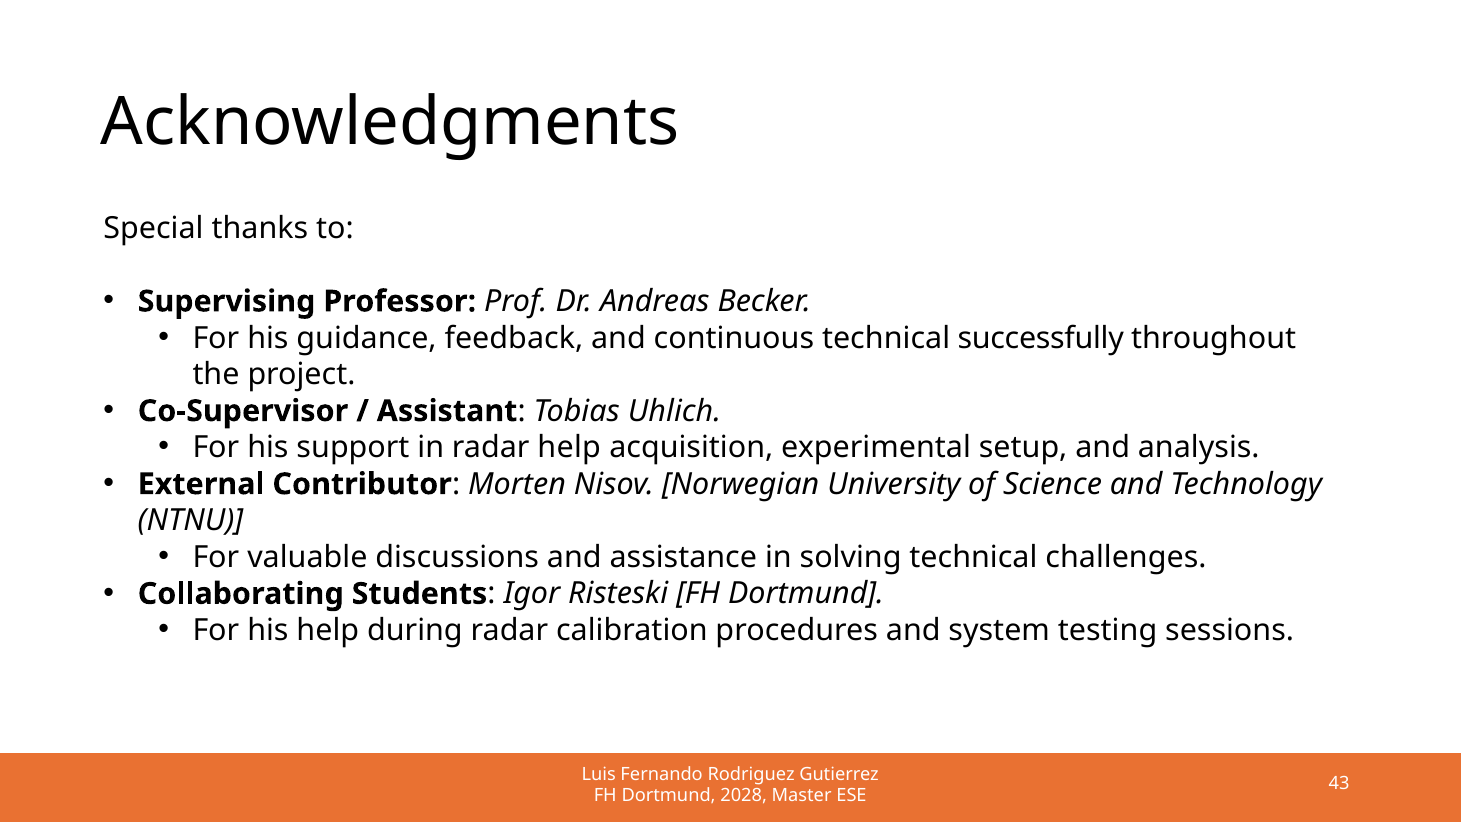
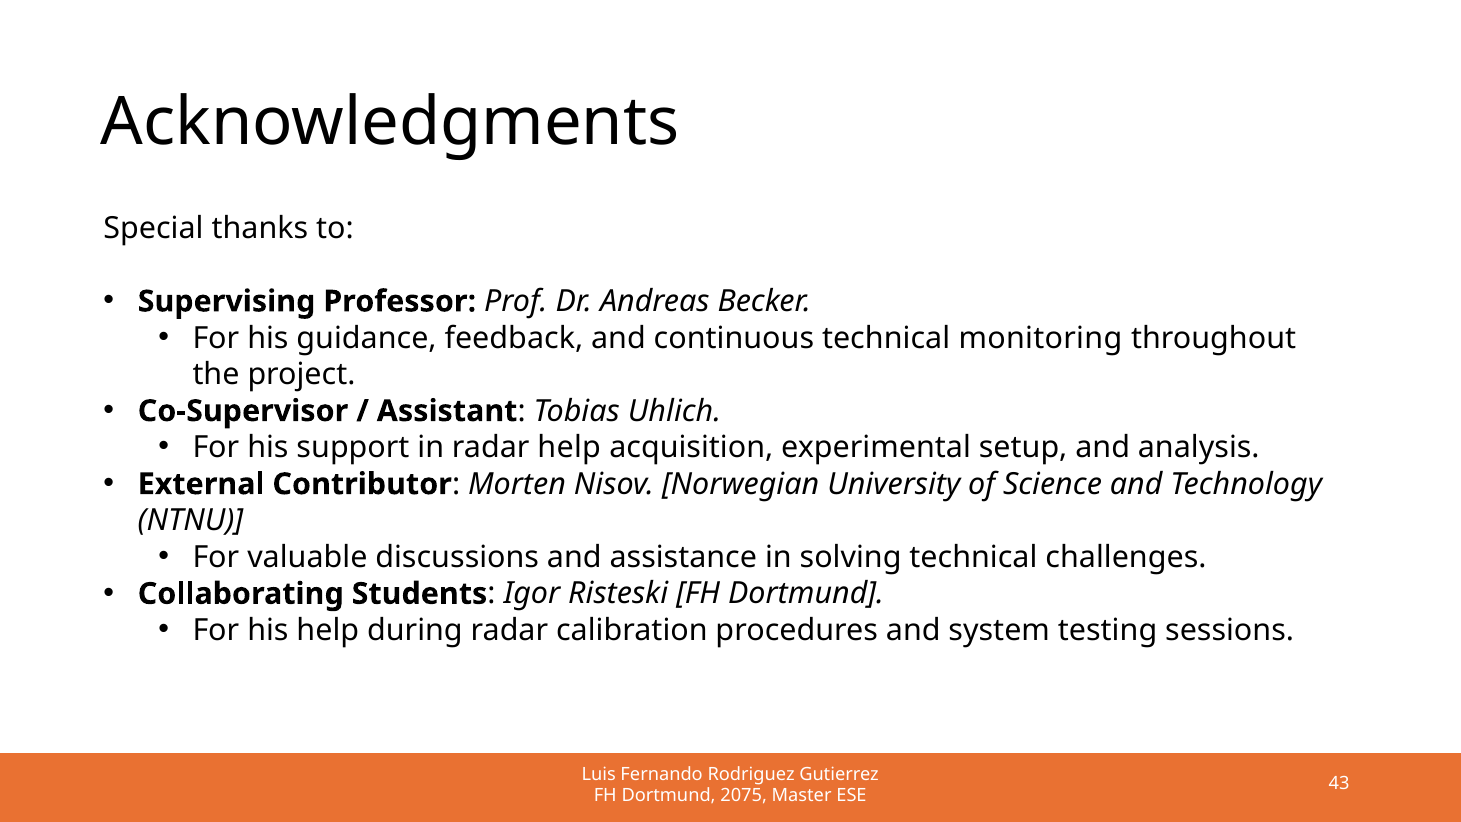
successfully: successfully -> monitoring
2028: 2028 -> 2075
